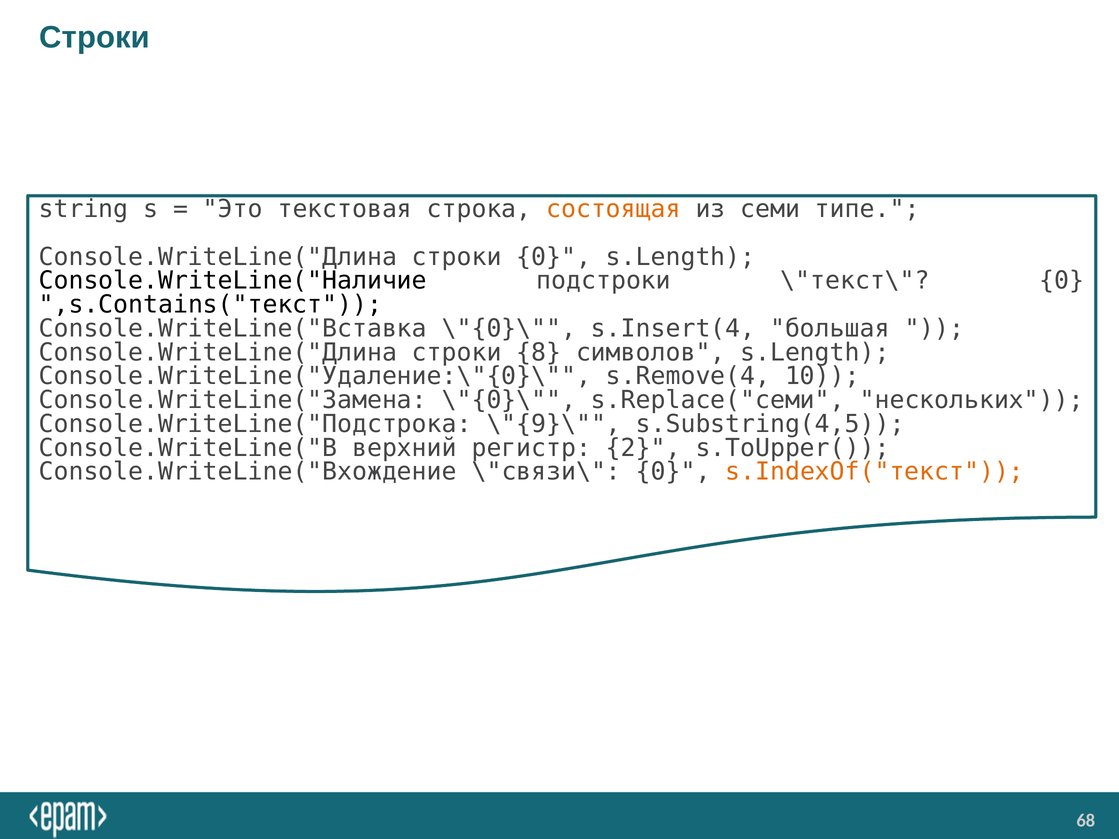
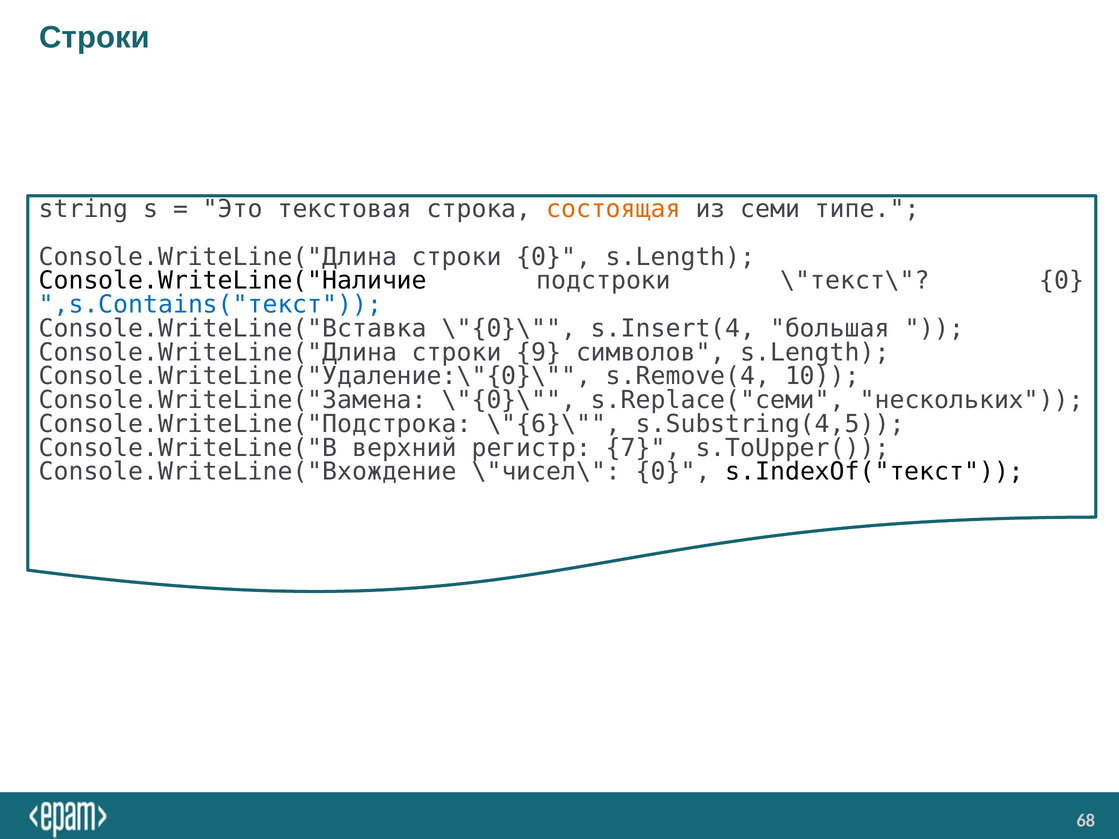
,s.Contains("текст colour: black -> blue
8: 8 -> 9
\"{9}\: \"{9}\ -> \"{6}\
2: 2 -> 7
\"связи\: \"связи\ -> \"чисел\
s.IndexOf("текст colour: orange -> black
